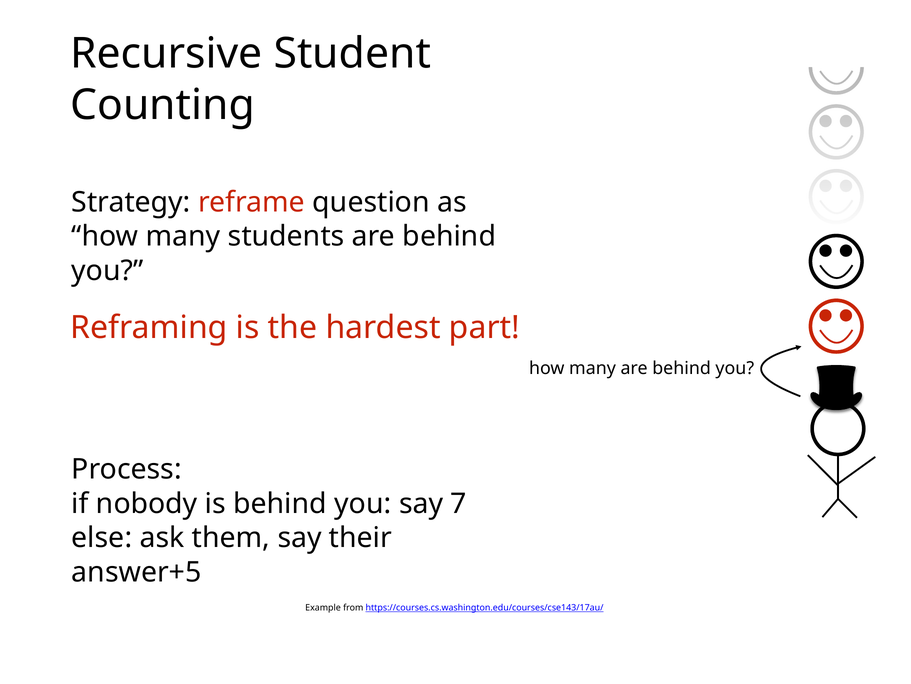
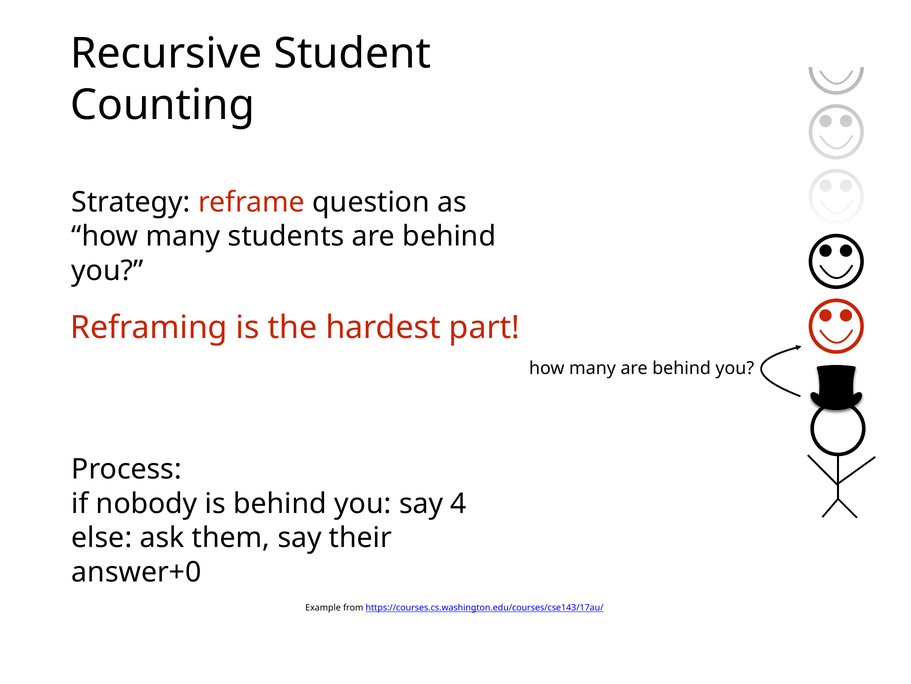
7: 7 -> 4
answer+5: answer+5 -> answer+0
